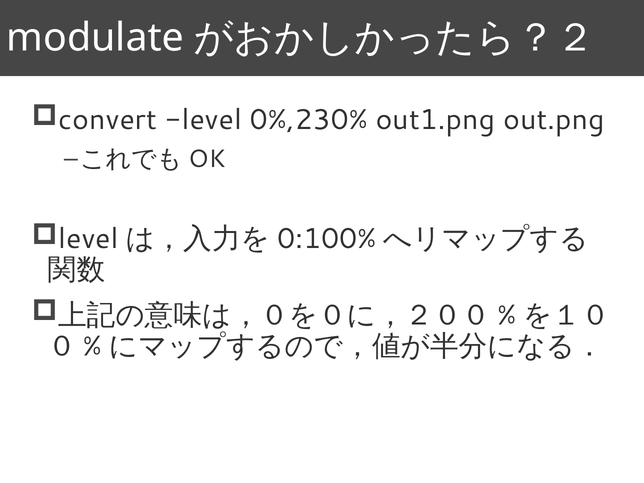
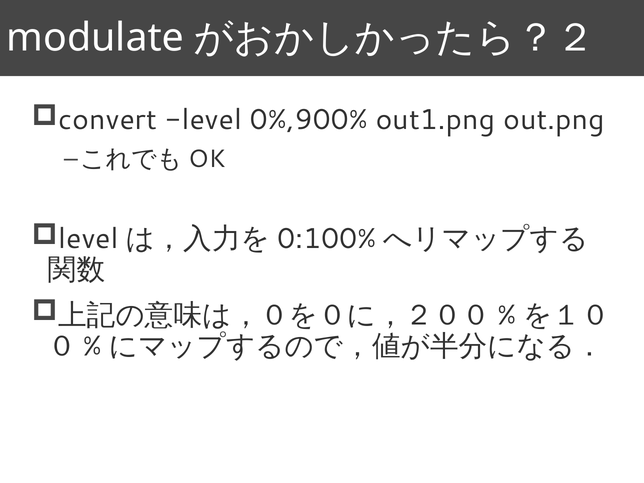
0%,230%: 0%,230% -> 0%,900%
